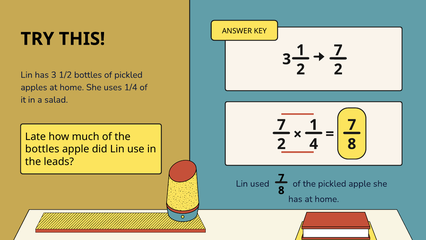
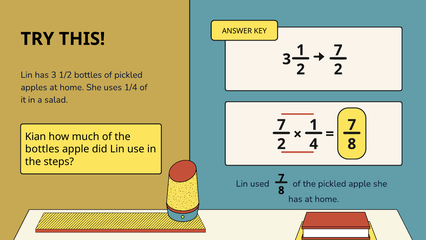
Late: Late -> Kian
leads: leads -> steps
